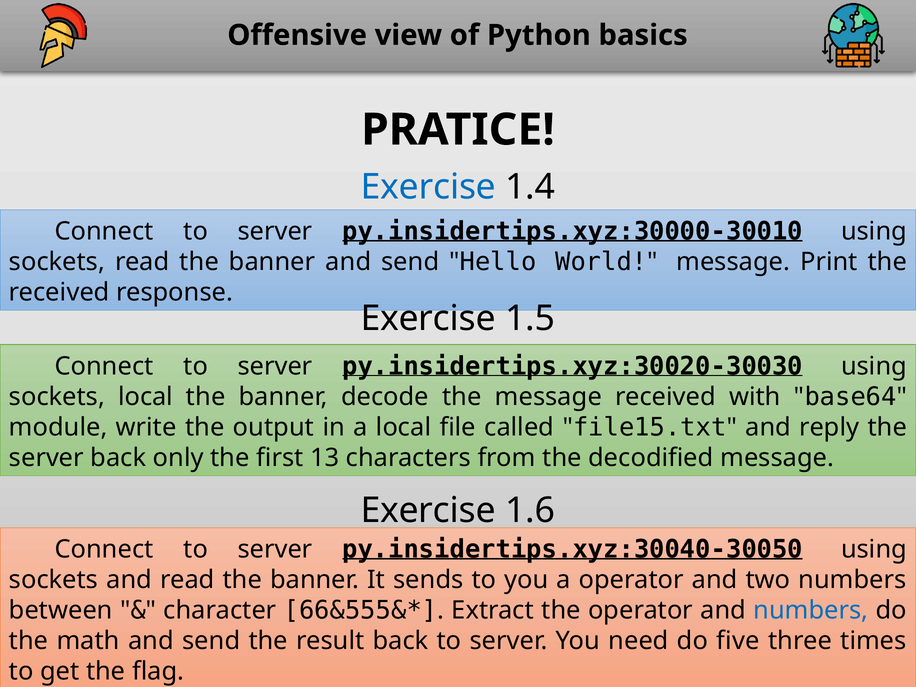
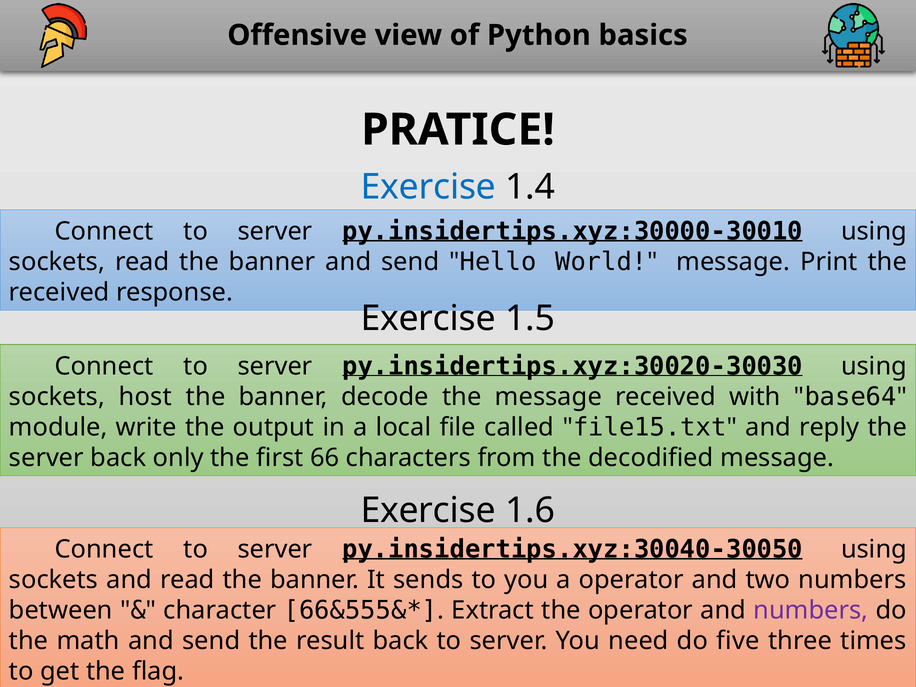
sockets local: local -> host
13: 13 -> 66
numbers at (811, 610) colour: blue -> purple
